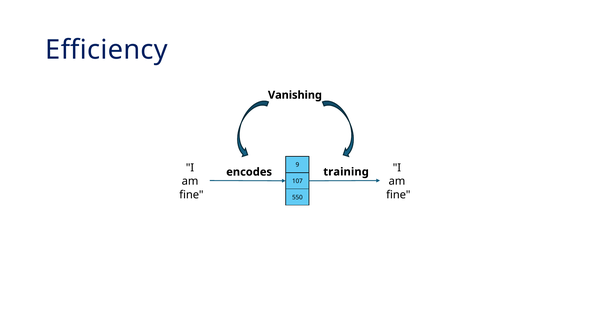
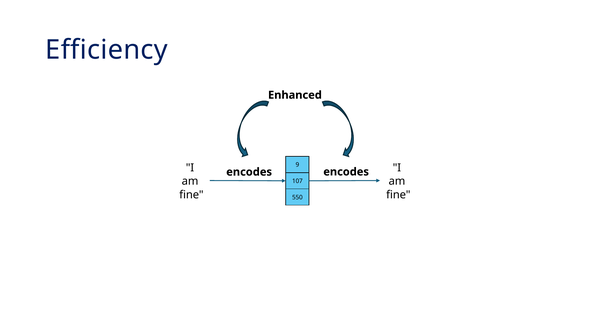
Vanishing: Vanishing -> Enhanced
encodes training: training -> encodes
